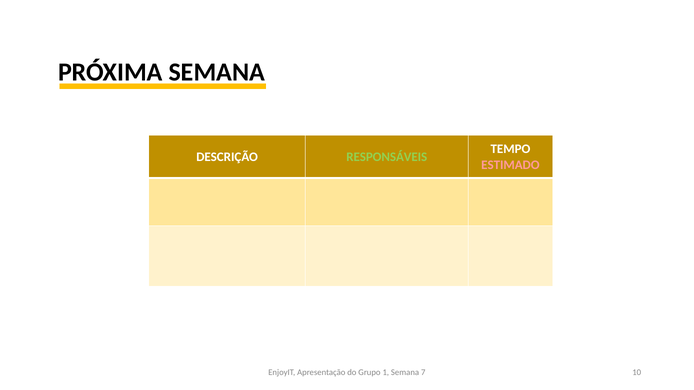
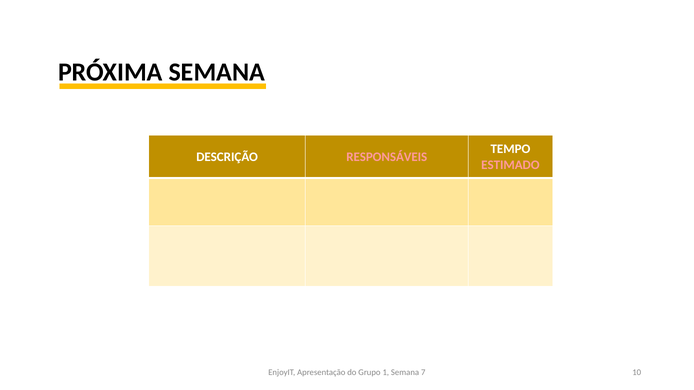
RESPONSÁVEIS colour: light green -> pink
